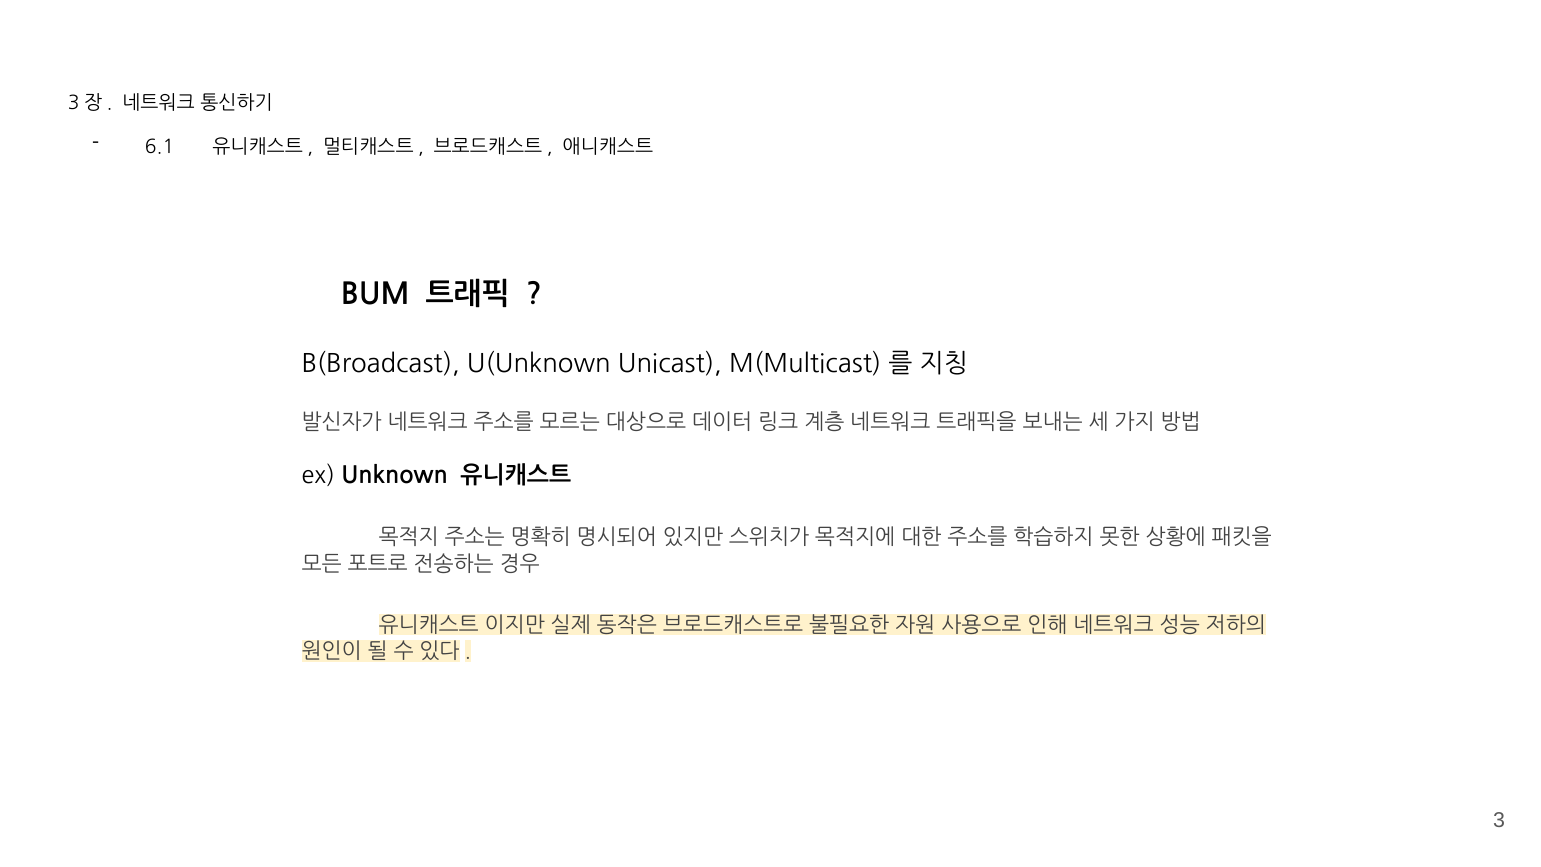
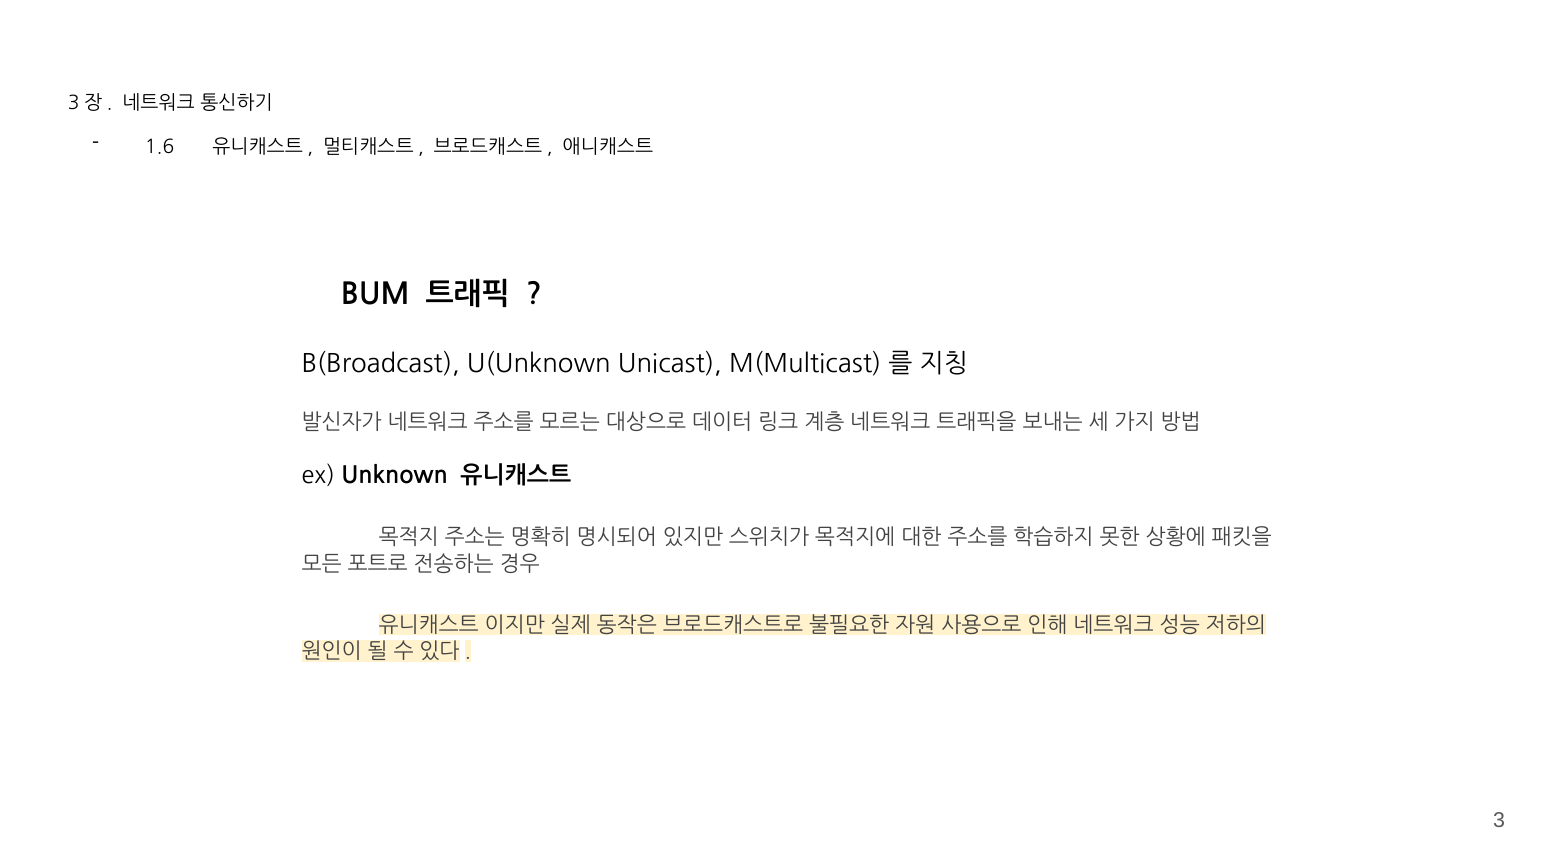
6.1: 6.1 -> 1.6
